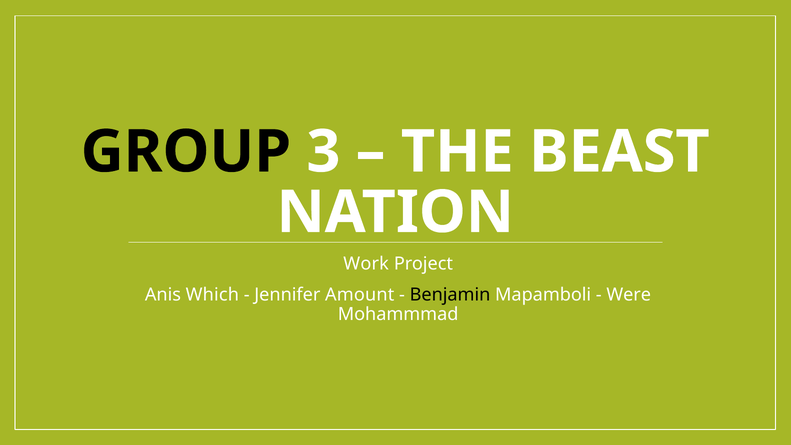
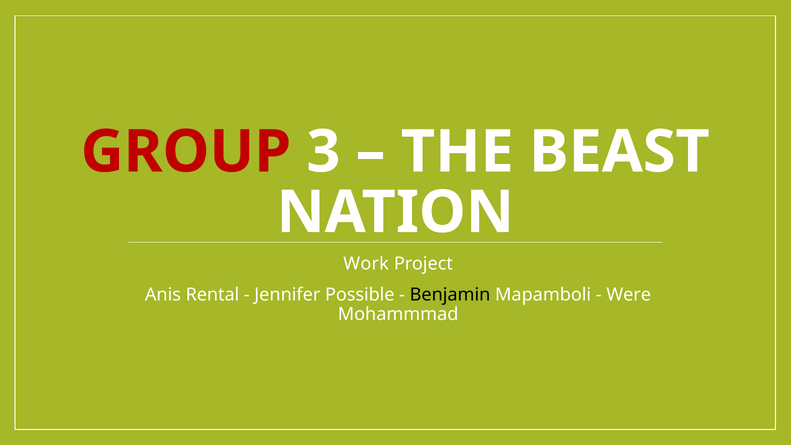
GROUP colour: black -> red
Which: Which -> Rental
Amount: Amount -> Possible
